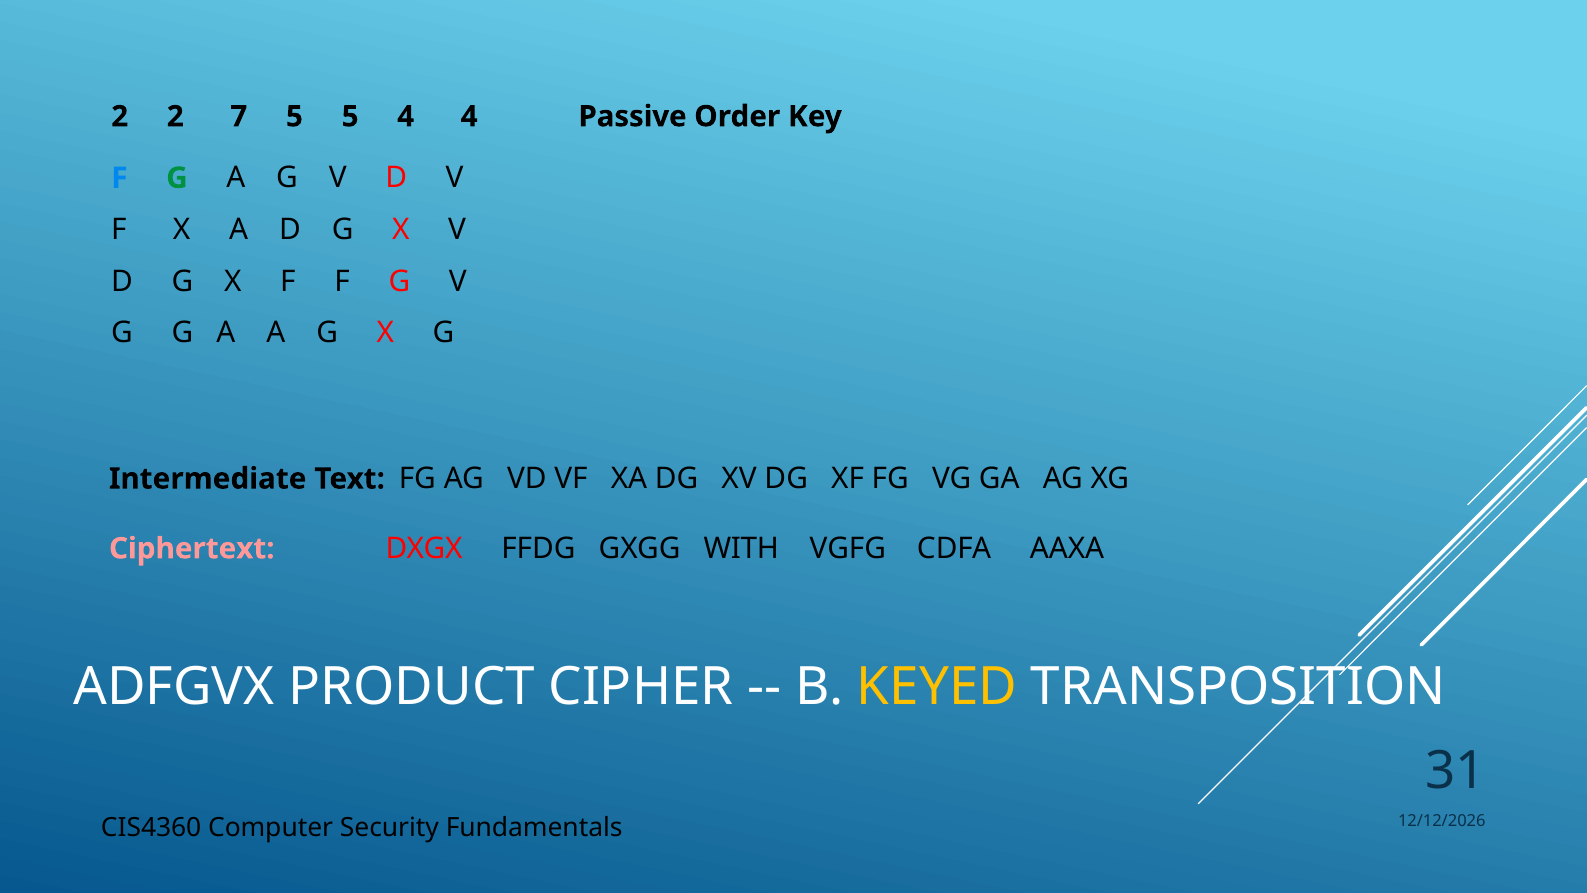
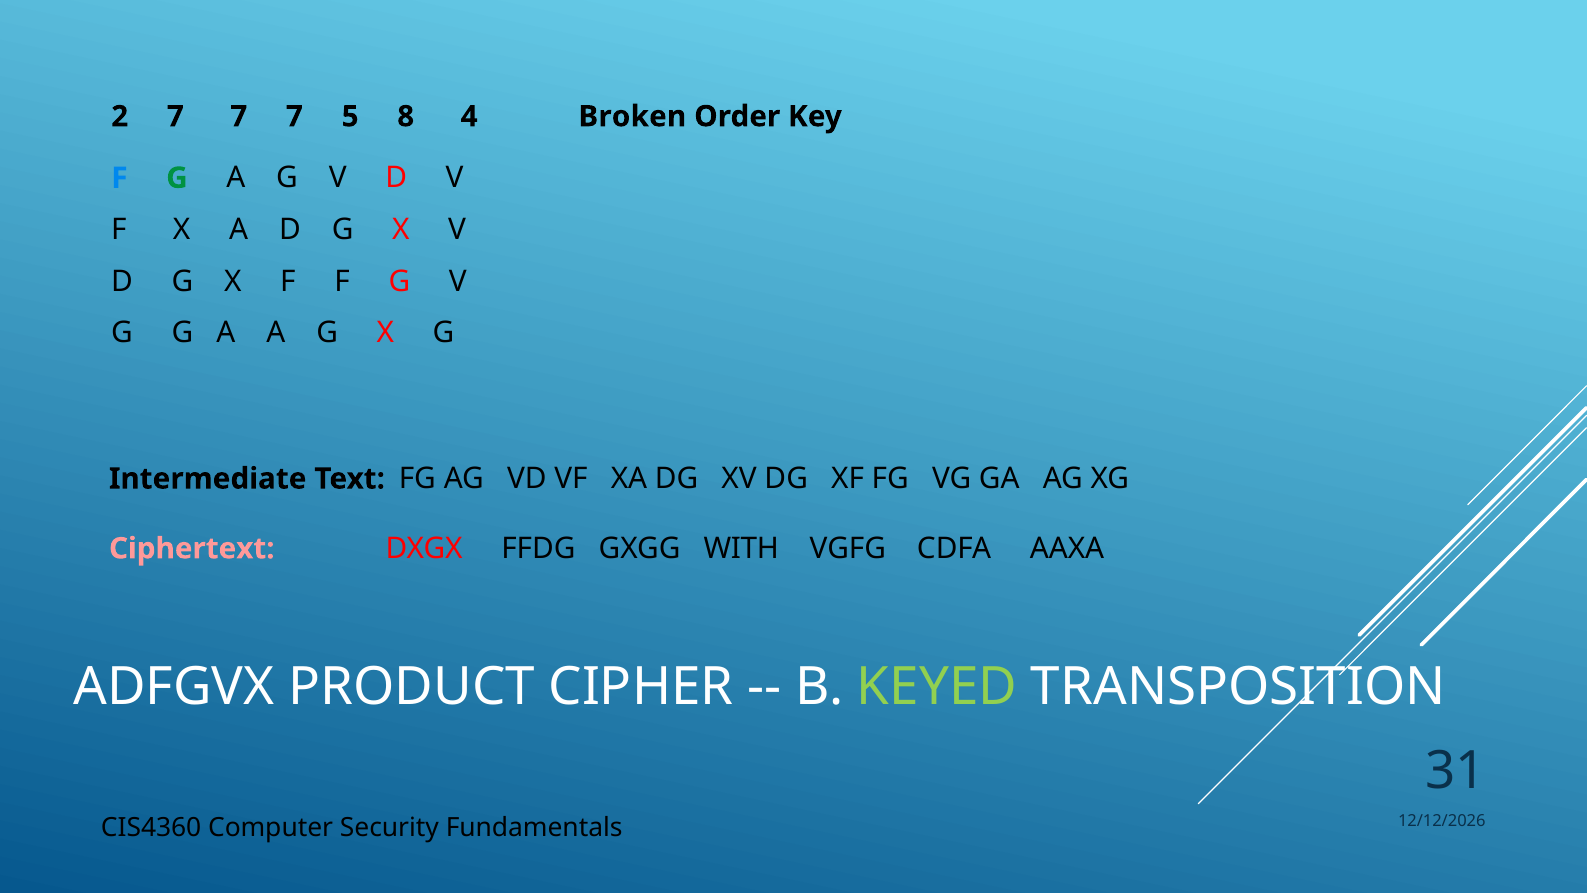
2 2: 2 -> 7
5 at (294, 116): 5 -> 7
5 4: 4 -> 8
Passive: Passive -> Broken
KEYED colour: yellow -> light green
